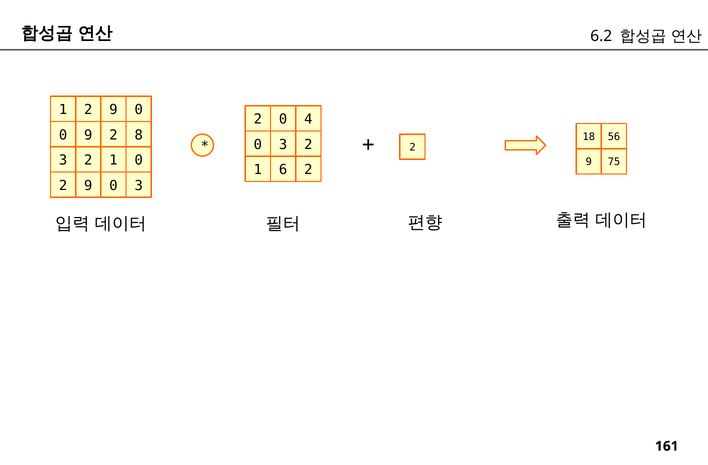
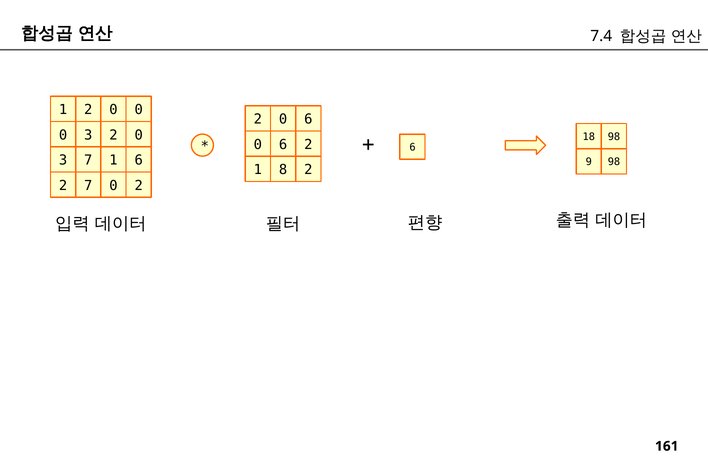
6.2: 6.2 -> 7.4
1 2 9: 9 -> 0
2 0 4: 4 -> 6
9 at (88, 135): 9 -> 3
8 at (139, 135): 8 -> 0
18 56: 56 -> 98
3 at (283, 145): 3 -> 6
2 at (412, 147): 2 -> 6
2 at (88, 160): 2 -> 7
1 0: 0 -> 6
9 75: 75 -> 98
6: 6 -> 8
9 at (88, 186): 9 -> 7
3 at (139, 186): 3 -> 2
